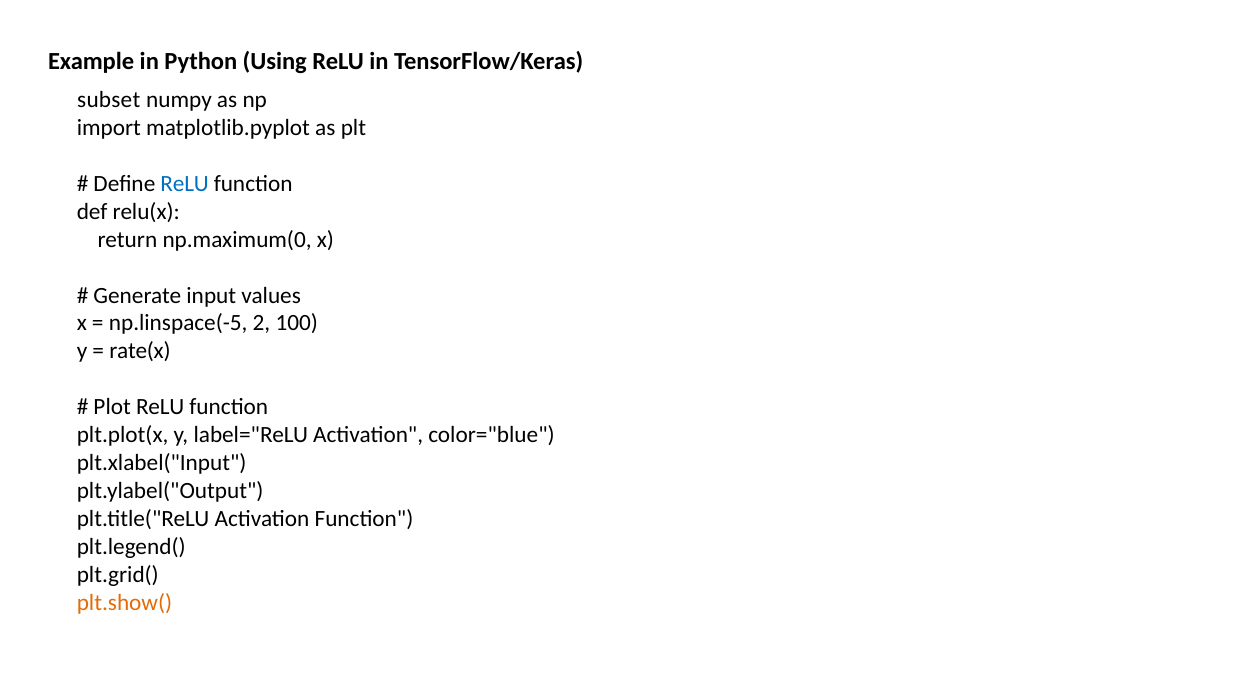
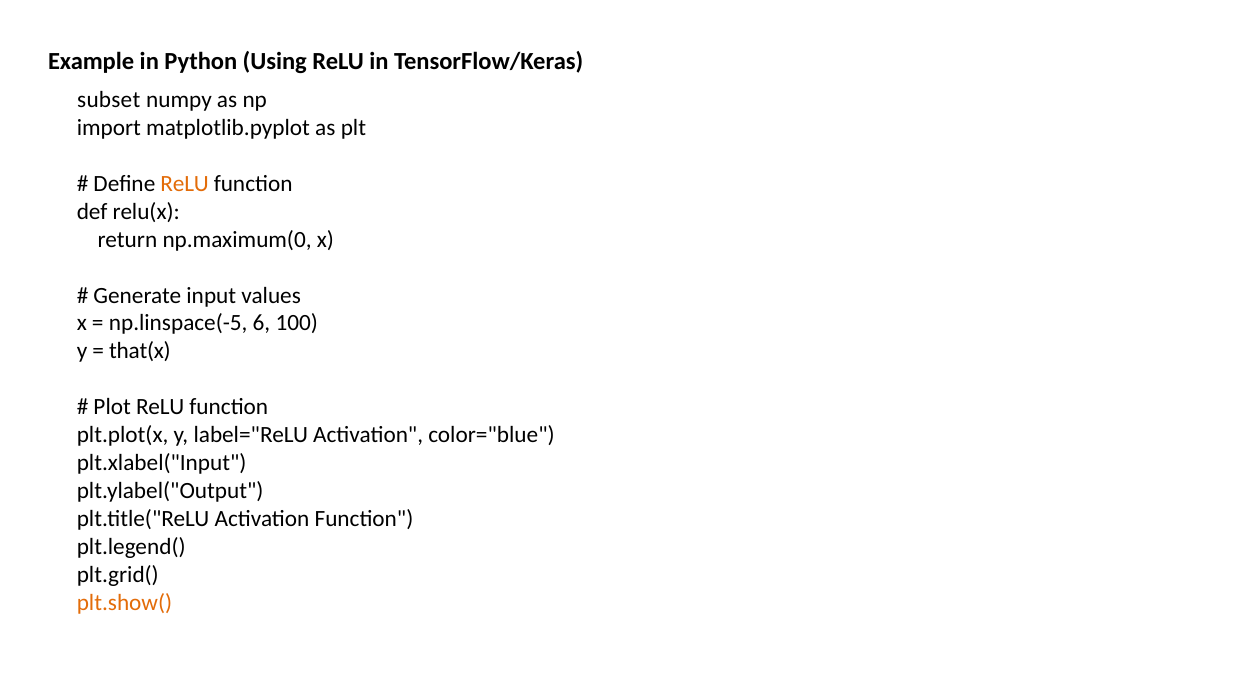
ReLU at (185, 184) colour: blue -> orange
2: 2 -> 6
rate(x: rate(x -> that(x
